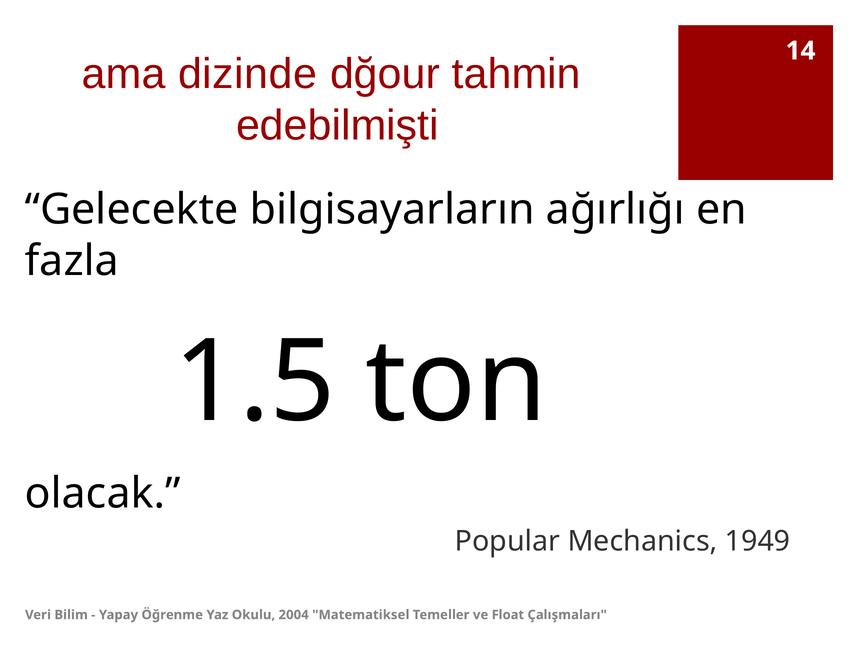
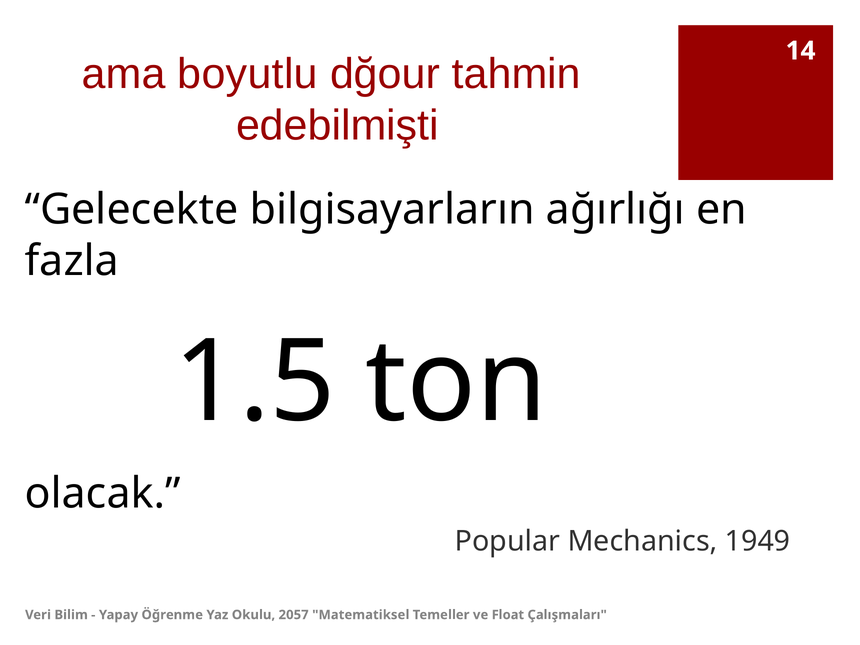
dizinde: dizinde -> boyutlu
2004: 2004 -> 2057
